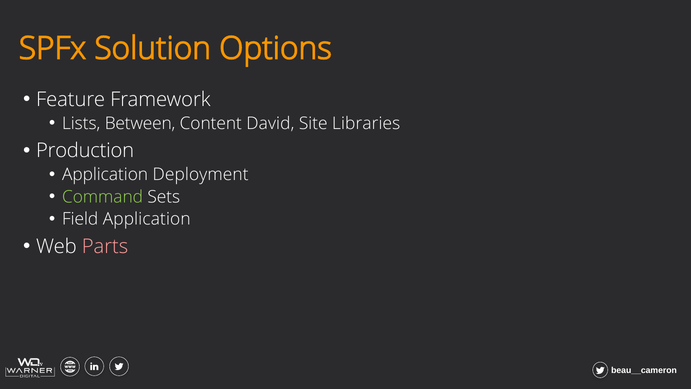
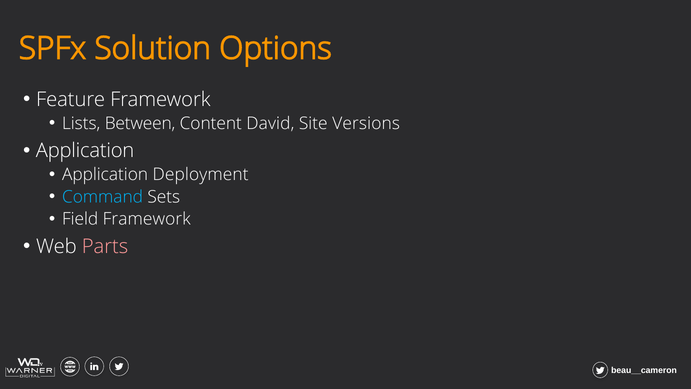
Libraries: Libraries -> Versions
Production at (85, 151): Production -> Application
Command colour: light green -> light blue
Field Application: Application -> Framework
